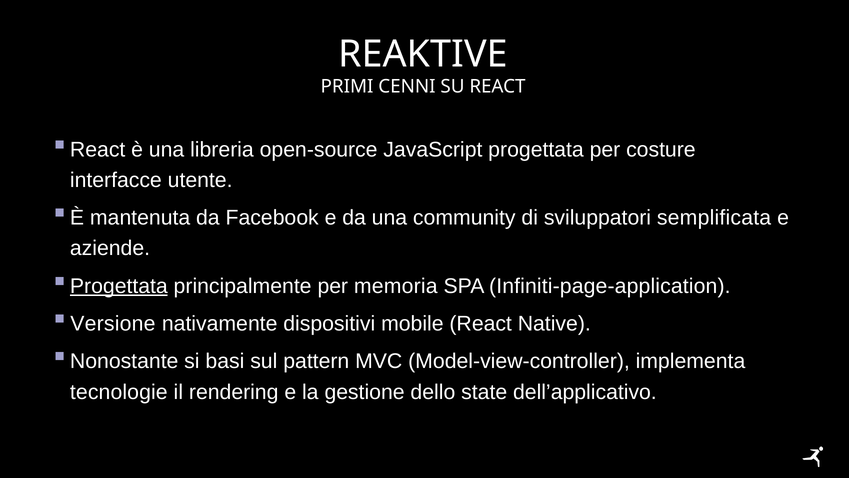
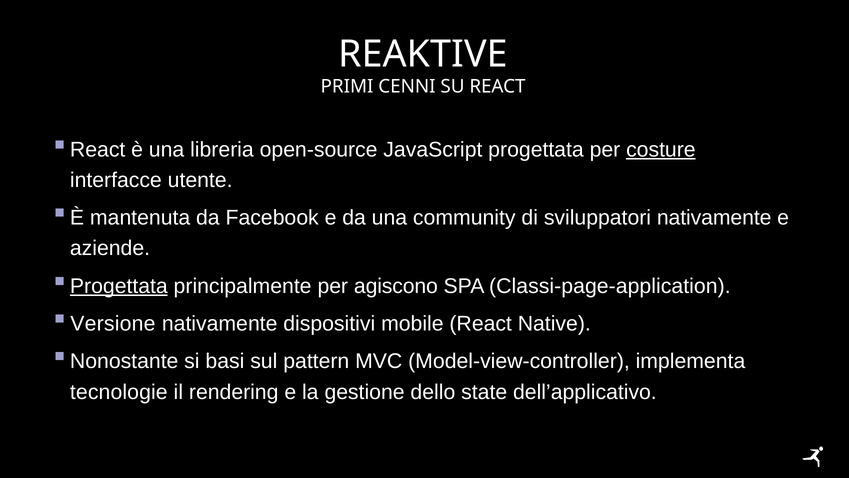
costure underline: none -> present
sviluppatori semplificata: semplificata -> nativamente
memoria: memoria -> agiscono
Infiniti-page-application: Infiniti-page-application -> Classi-page-application
